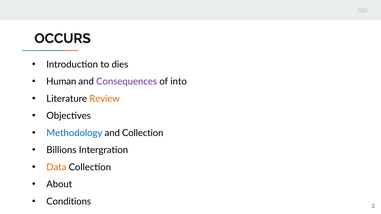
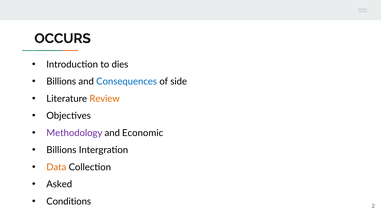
Human at (61, 82): Human -> Billions
Consequences colour: purple -> blue
into: into -> side
Methodology colour: blue -> purple
and Collection: Collection -> Economic
About: About -> Asked
